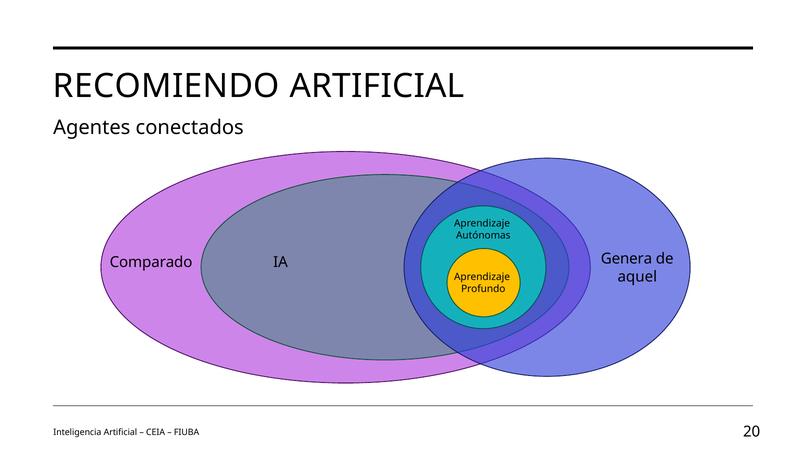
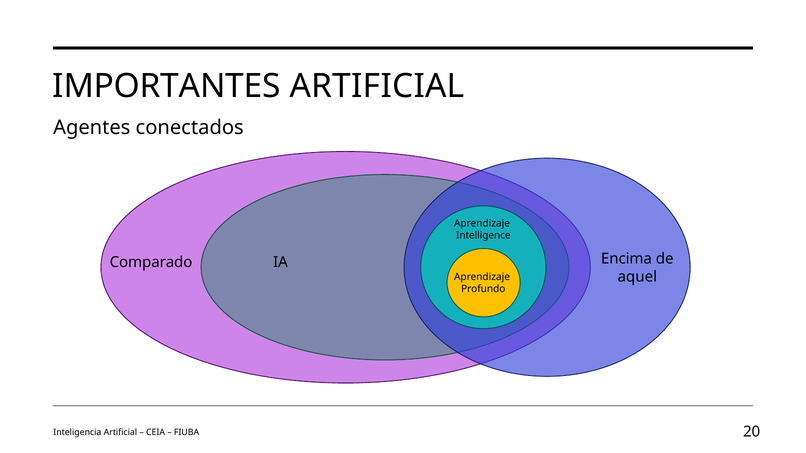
RECOMIENDO: RECOMIENDO -> IMPORTANTES
Autónomas: Autónomas -> Intelligence
Genera: Genera -> Encima
